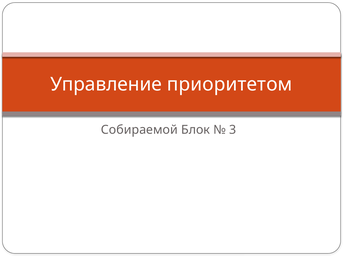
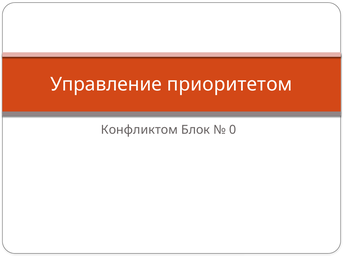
Собираемой: Собираемой -> Конфликтом
3: 3 -> 0
